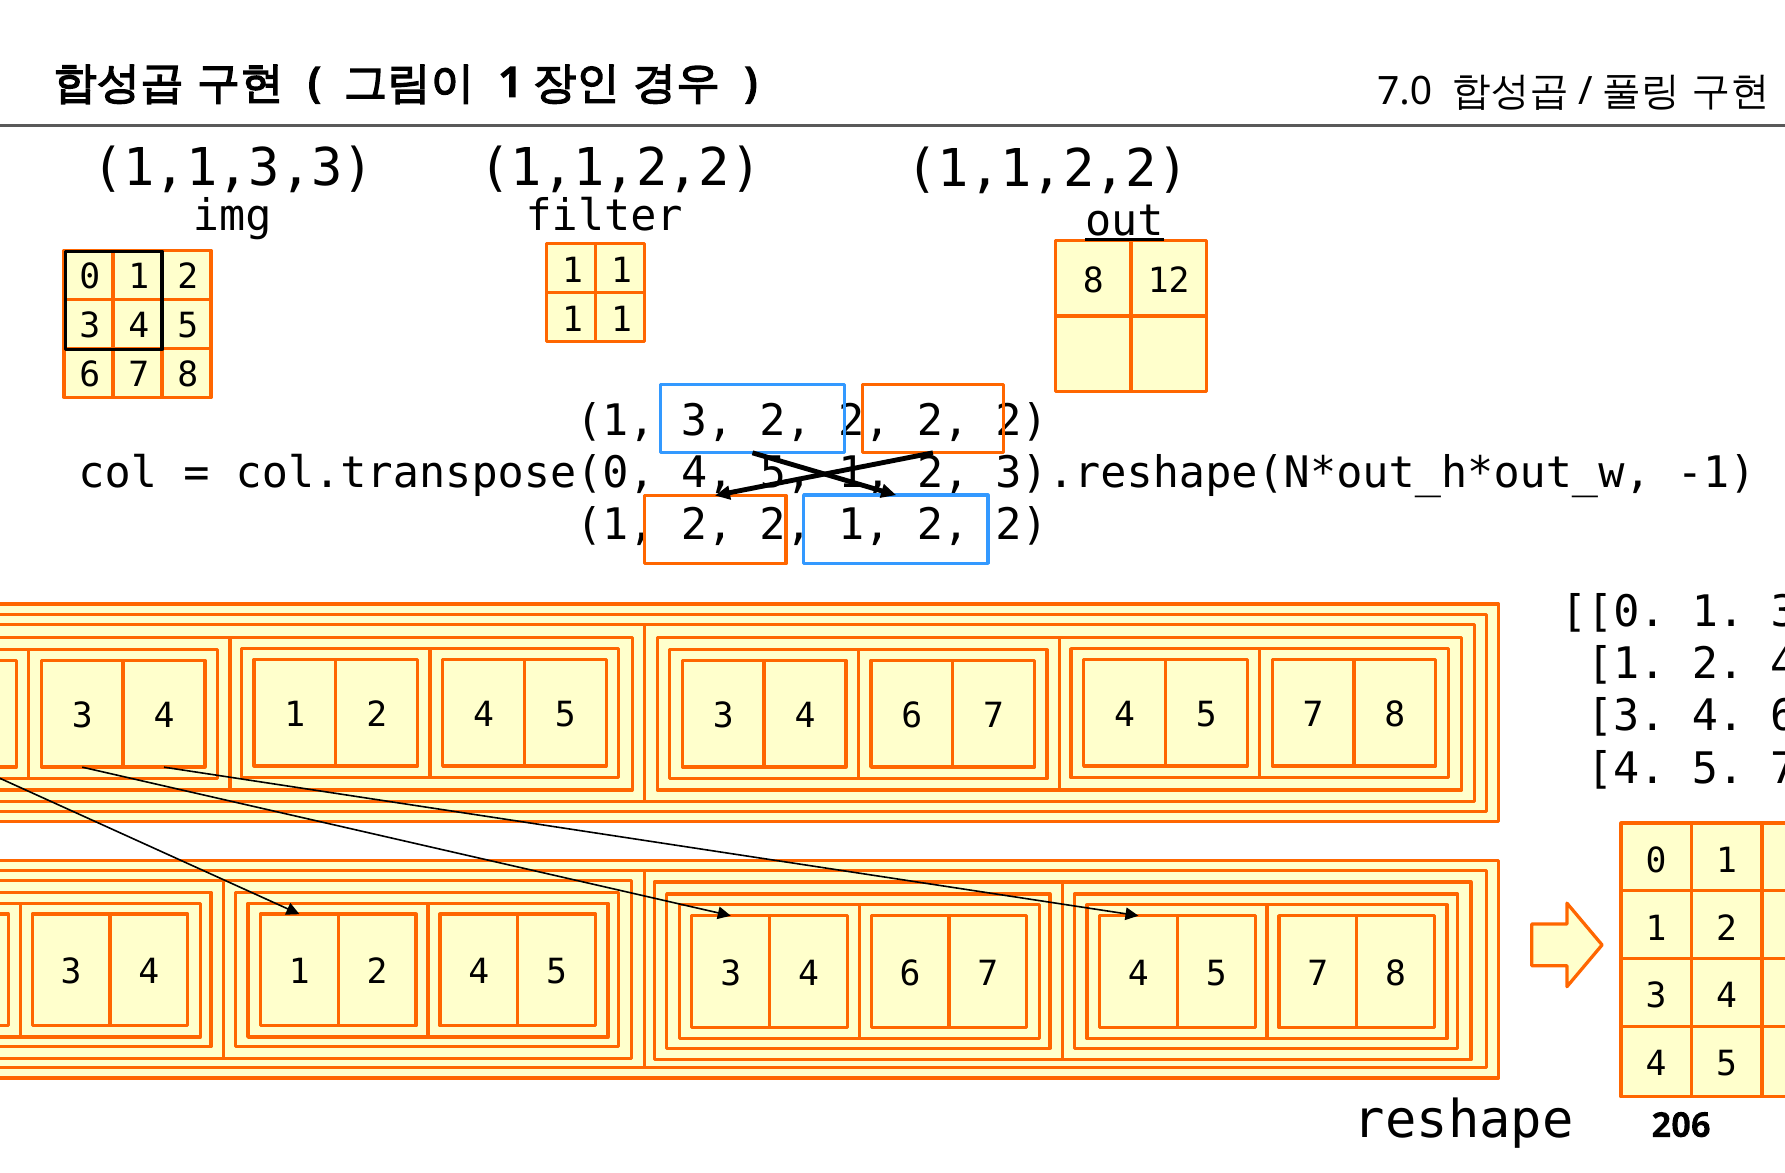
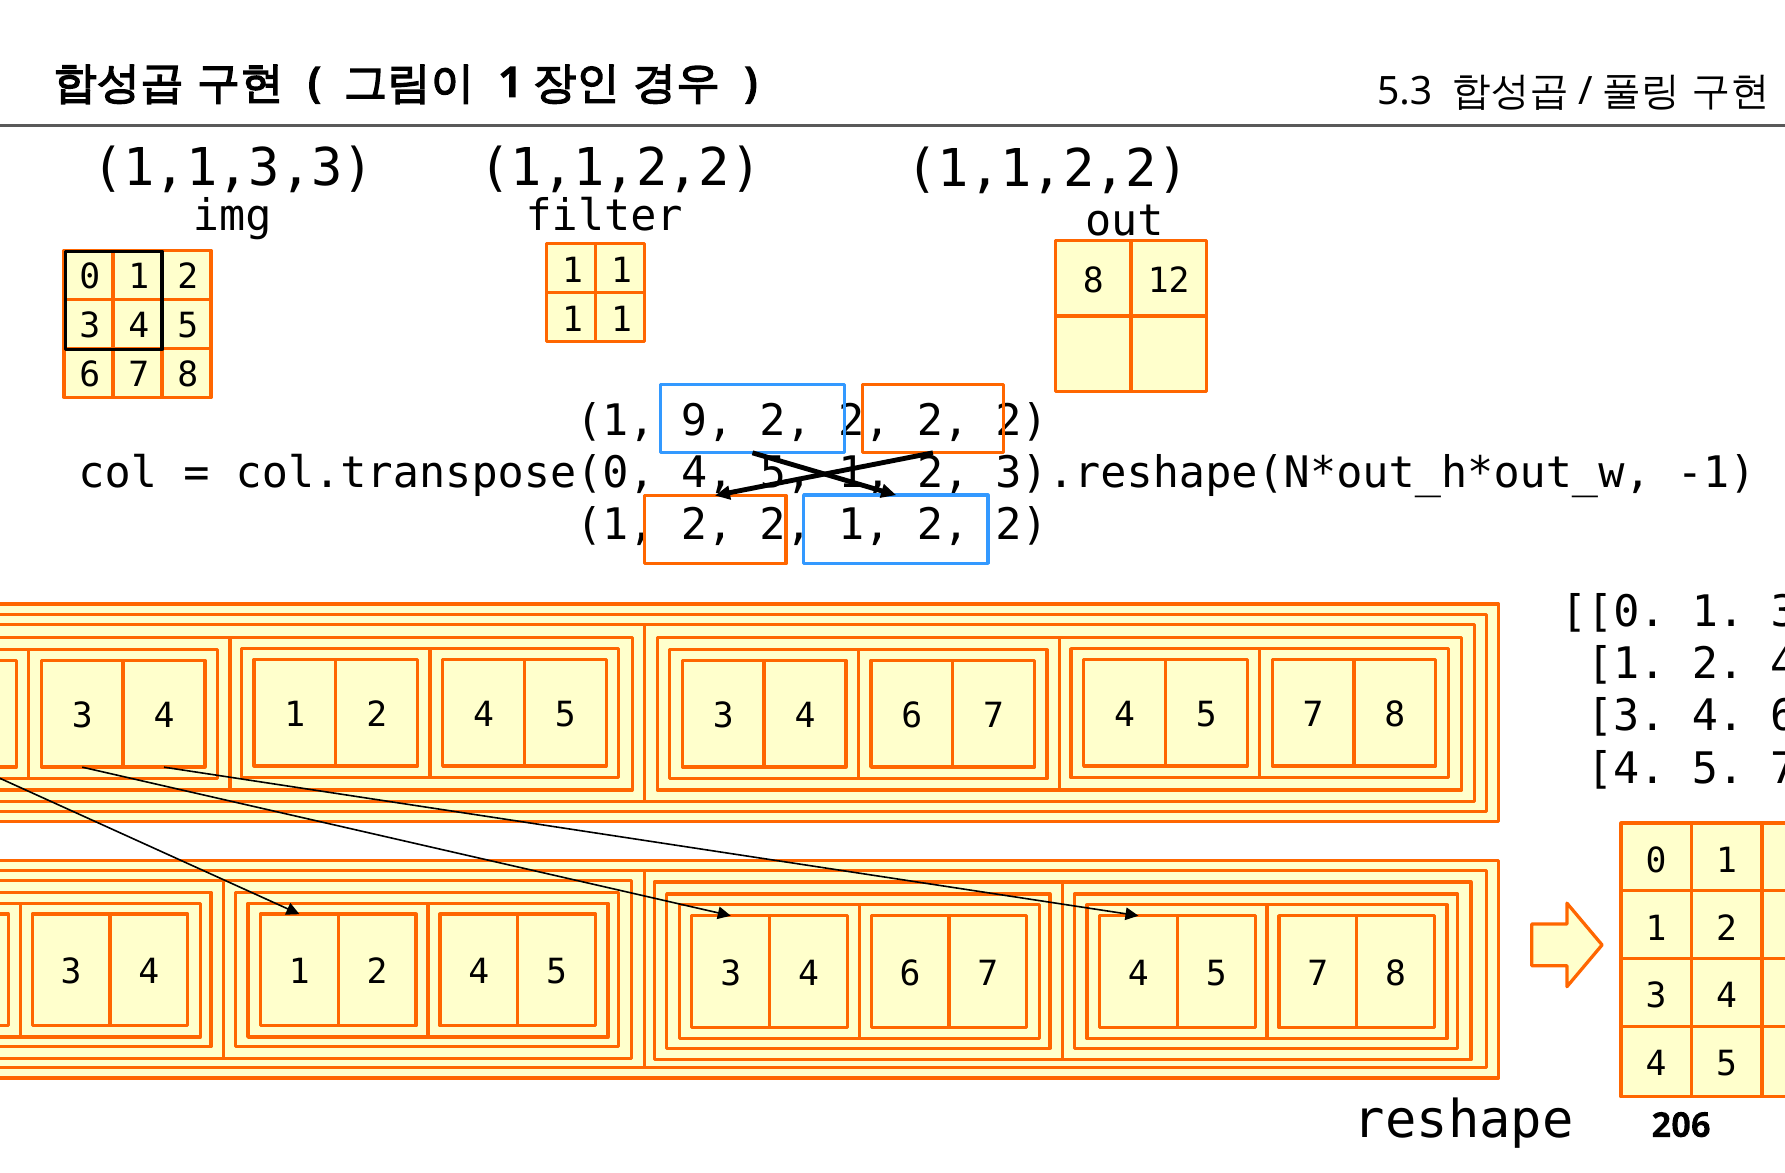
7.0: 7.0 -> 5.3
out underline: present -> none
3 at (707, 421): 3 -> 9
